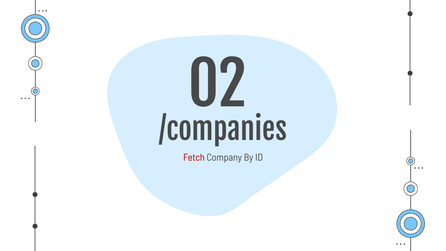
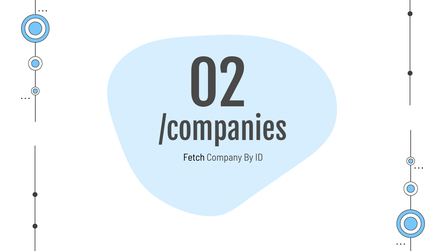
Fetch colour: red -> black
